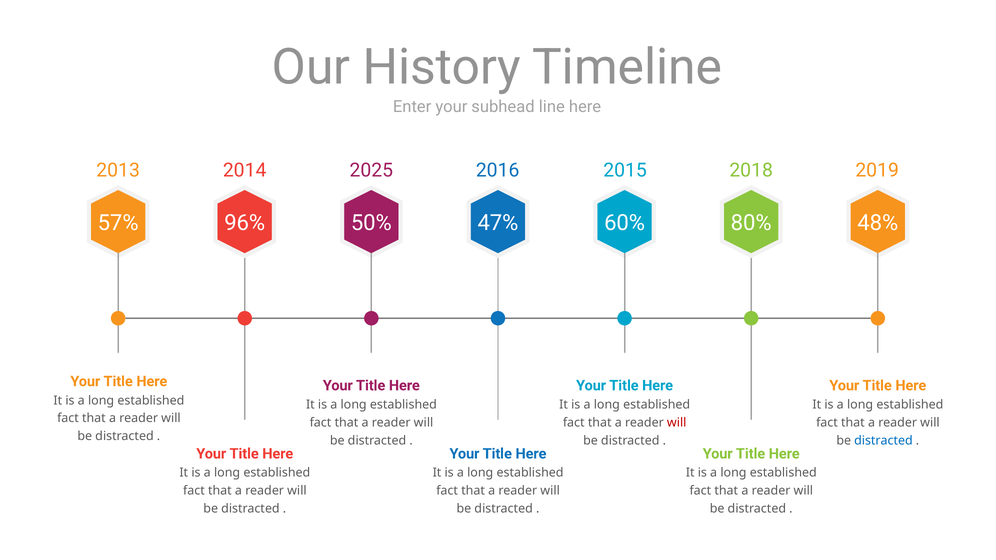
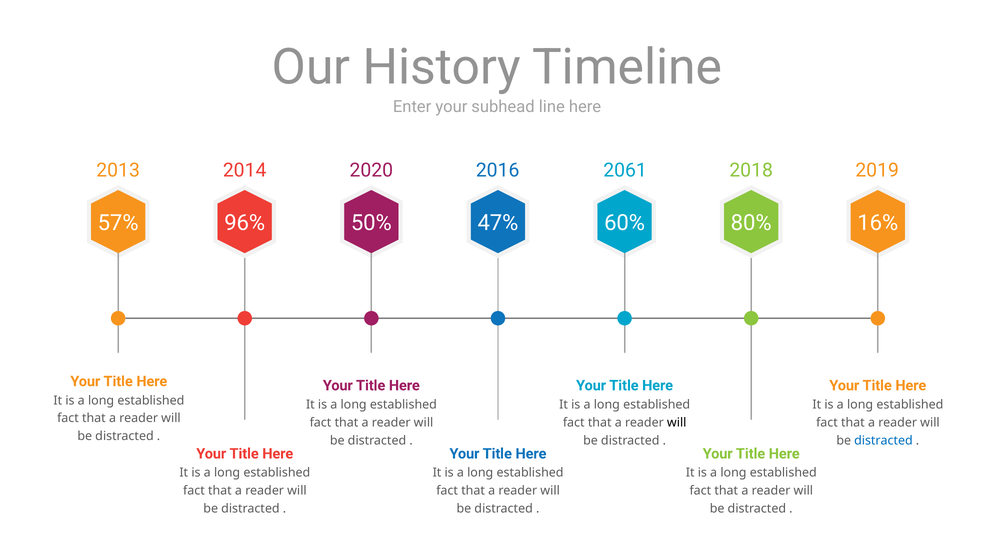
2025: 2025 -> 2020
2015: 2015 -> 2061
48%: 48% -> 16%
will at (677, 423) colour: red -> black
